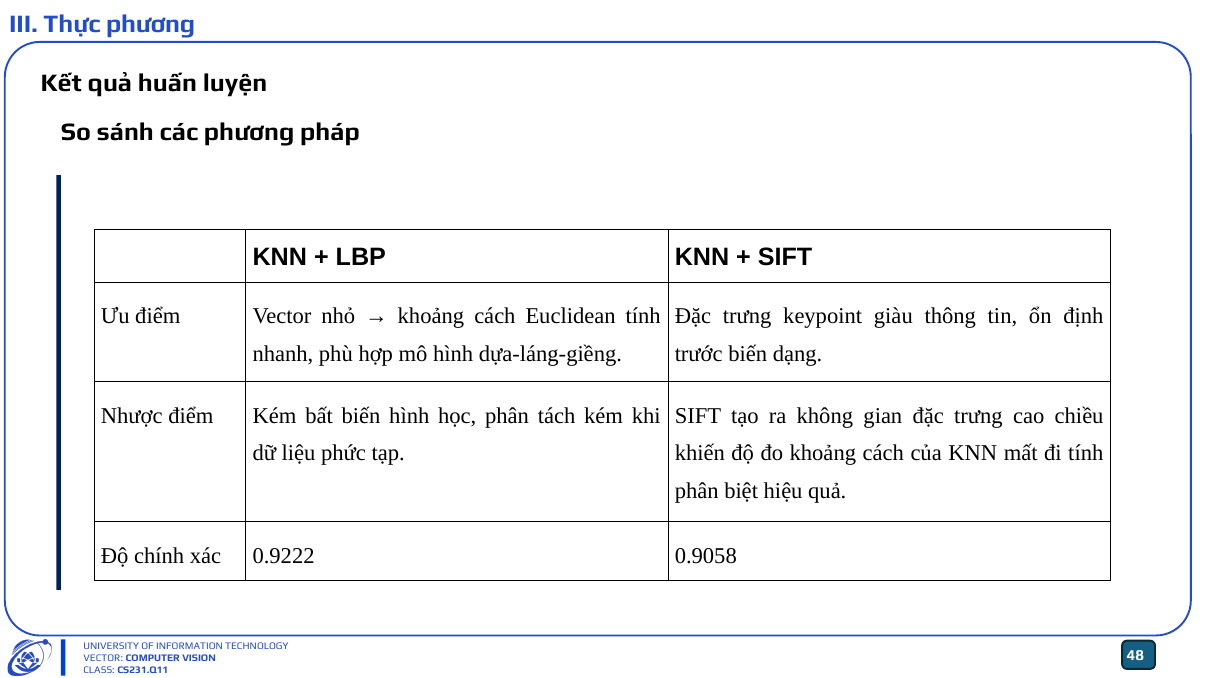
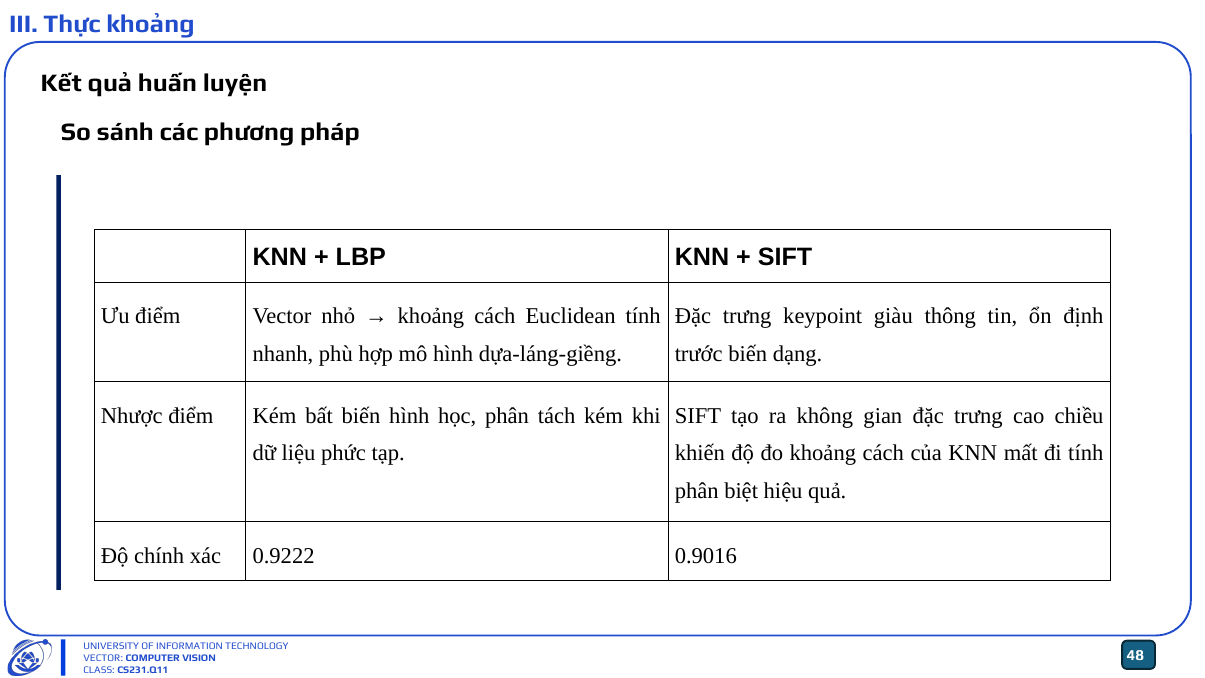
Thực phương: phương -> khoảng
0.9058: 0.9058 -> 0.9016
